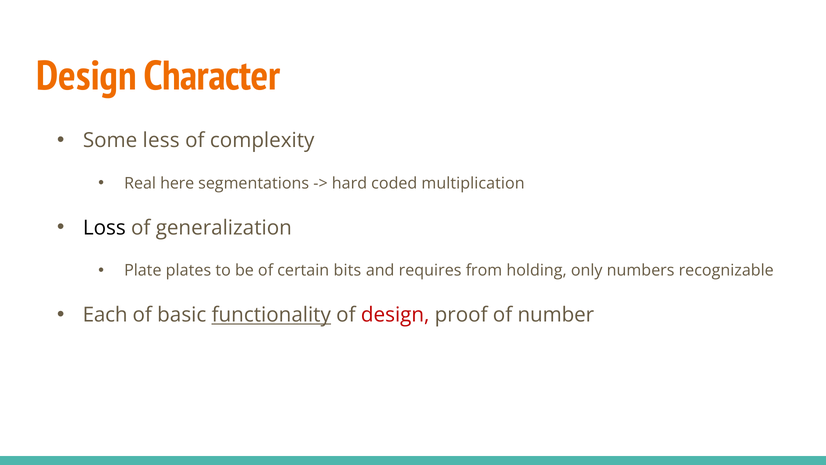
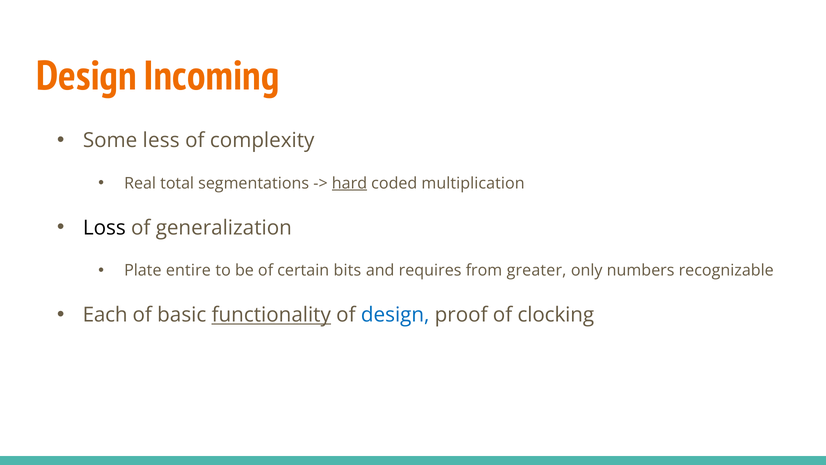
Character: Character -> Incoming
here: here -> total
hard underline: none -> present
plates: plates -> entire
holding: holding -> greater
design at (395, 315) colour: red -> blue
number: number -> clocking
